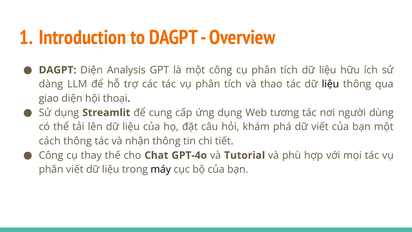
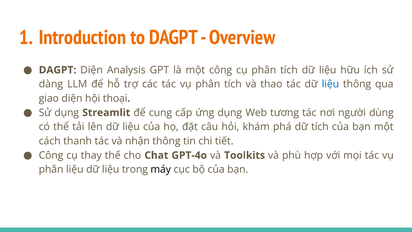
liệu at (330, 84) colour: black -> blue
dữ viết: viết -> tích
cách thông: thông -> thanh
Tutorial: Tutorial -> Toolkits
phân viết: viết -> liệu
